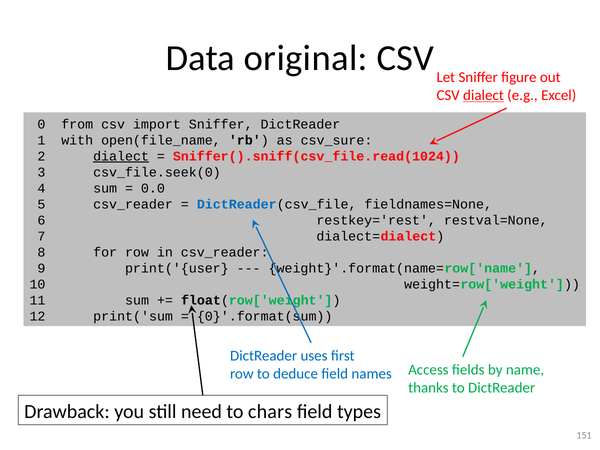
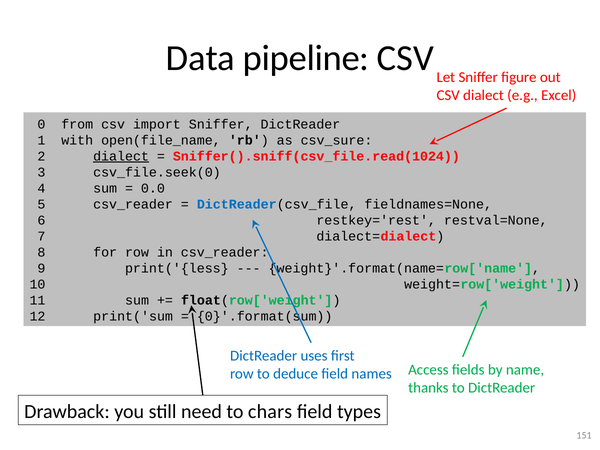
original: original -> pipeline
dialect at (483, 95) underline: present -> none
print('{user: print('{user -> print('{less
